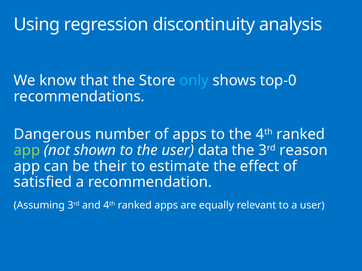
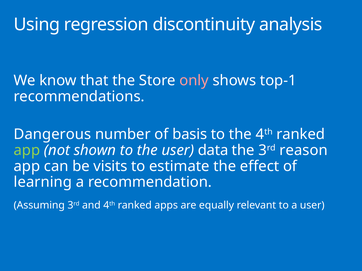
only colour: light blue -> pink
top-0: top-0 -> top-1
of apps: apps -> basis
their: their -> visits
satisfied: satisfied -> learning
